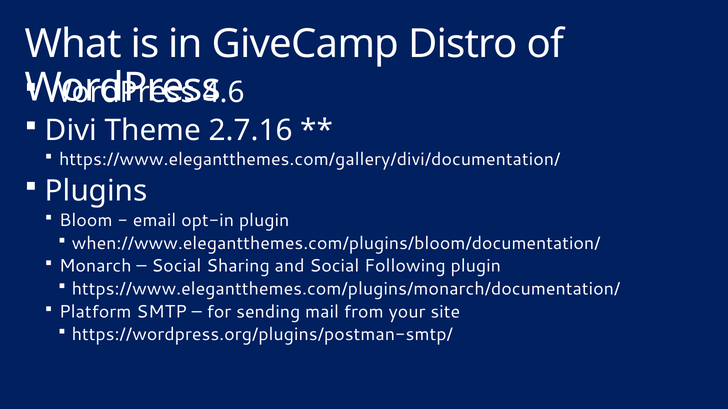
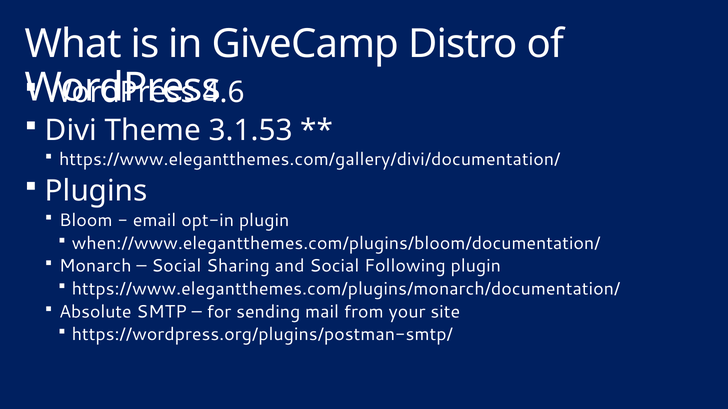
2.7.16: 2.7.16 -> 3.1.53
Platform: Platform -> Absolute
